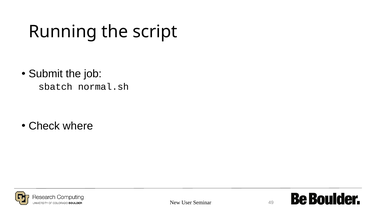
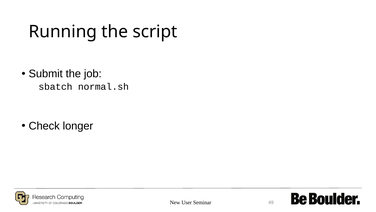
where: where -> longer
